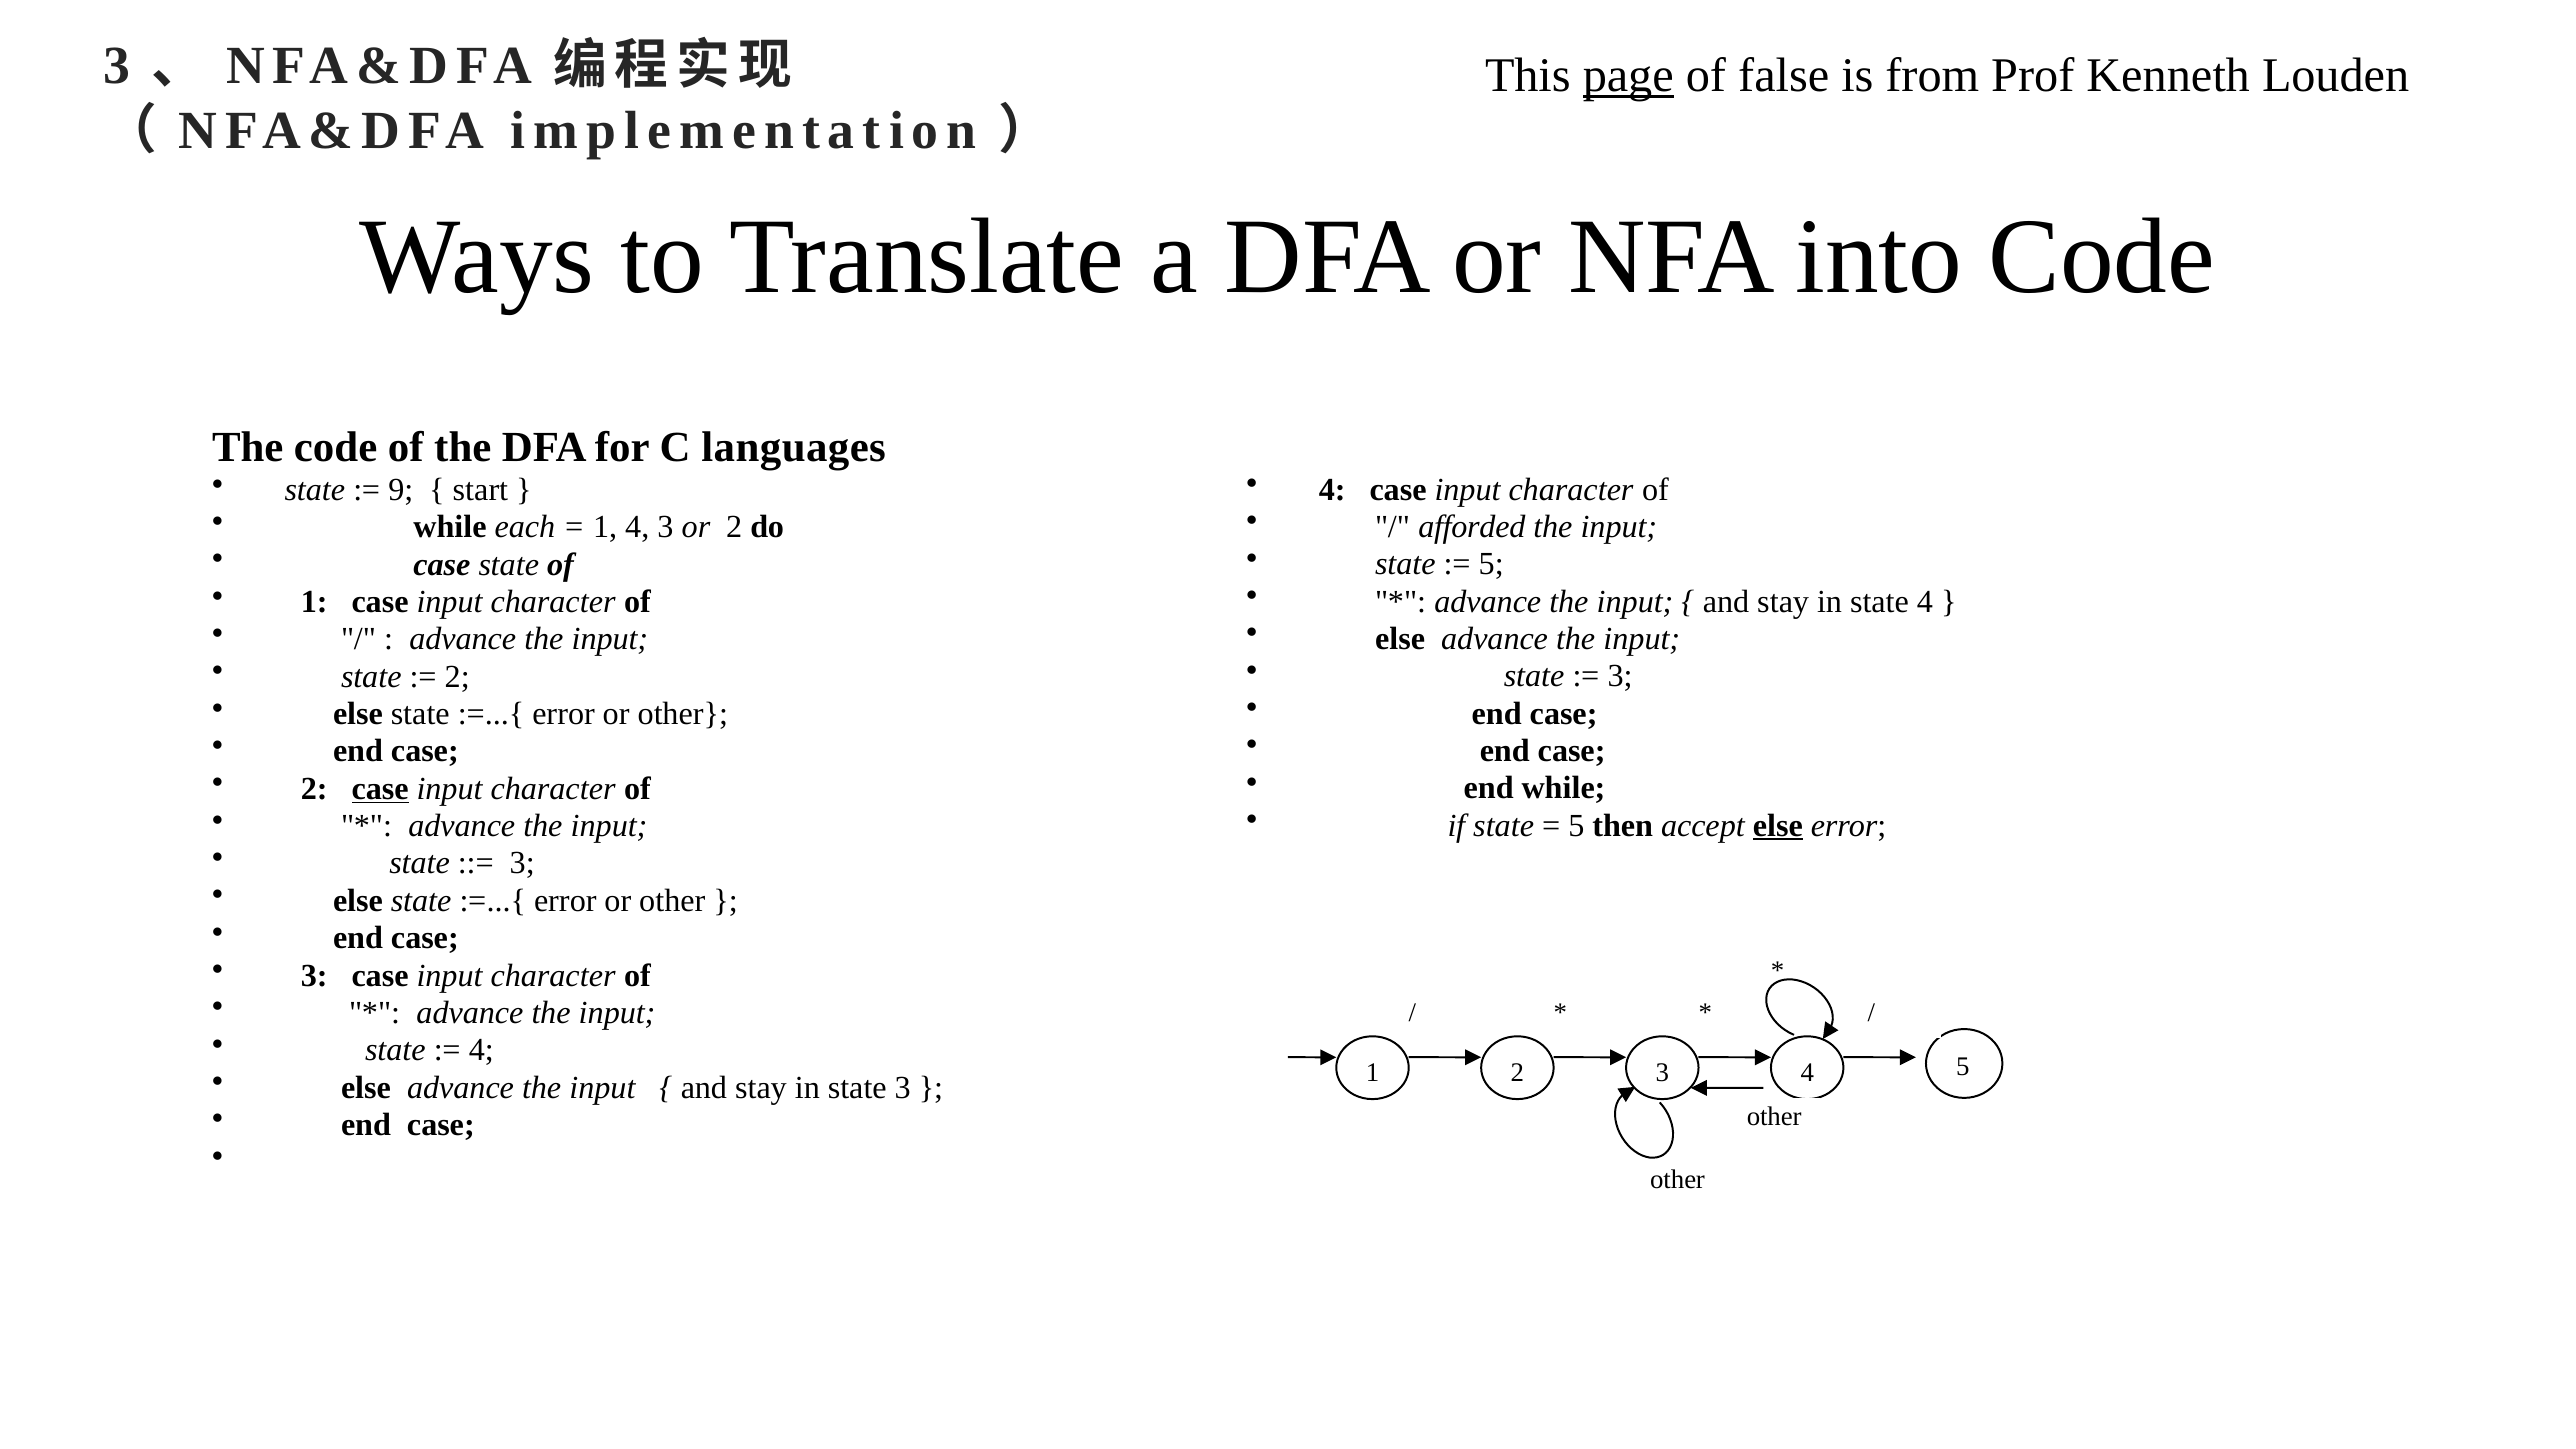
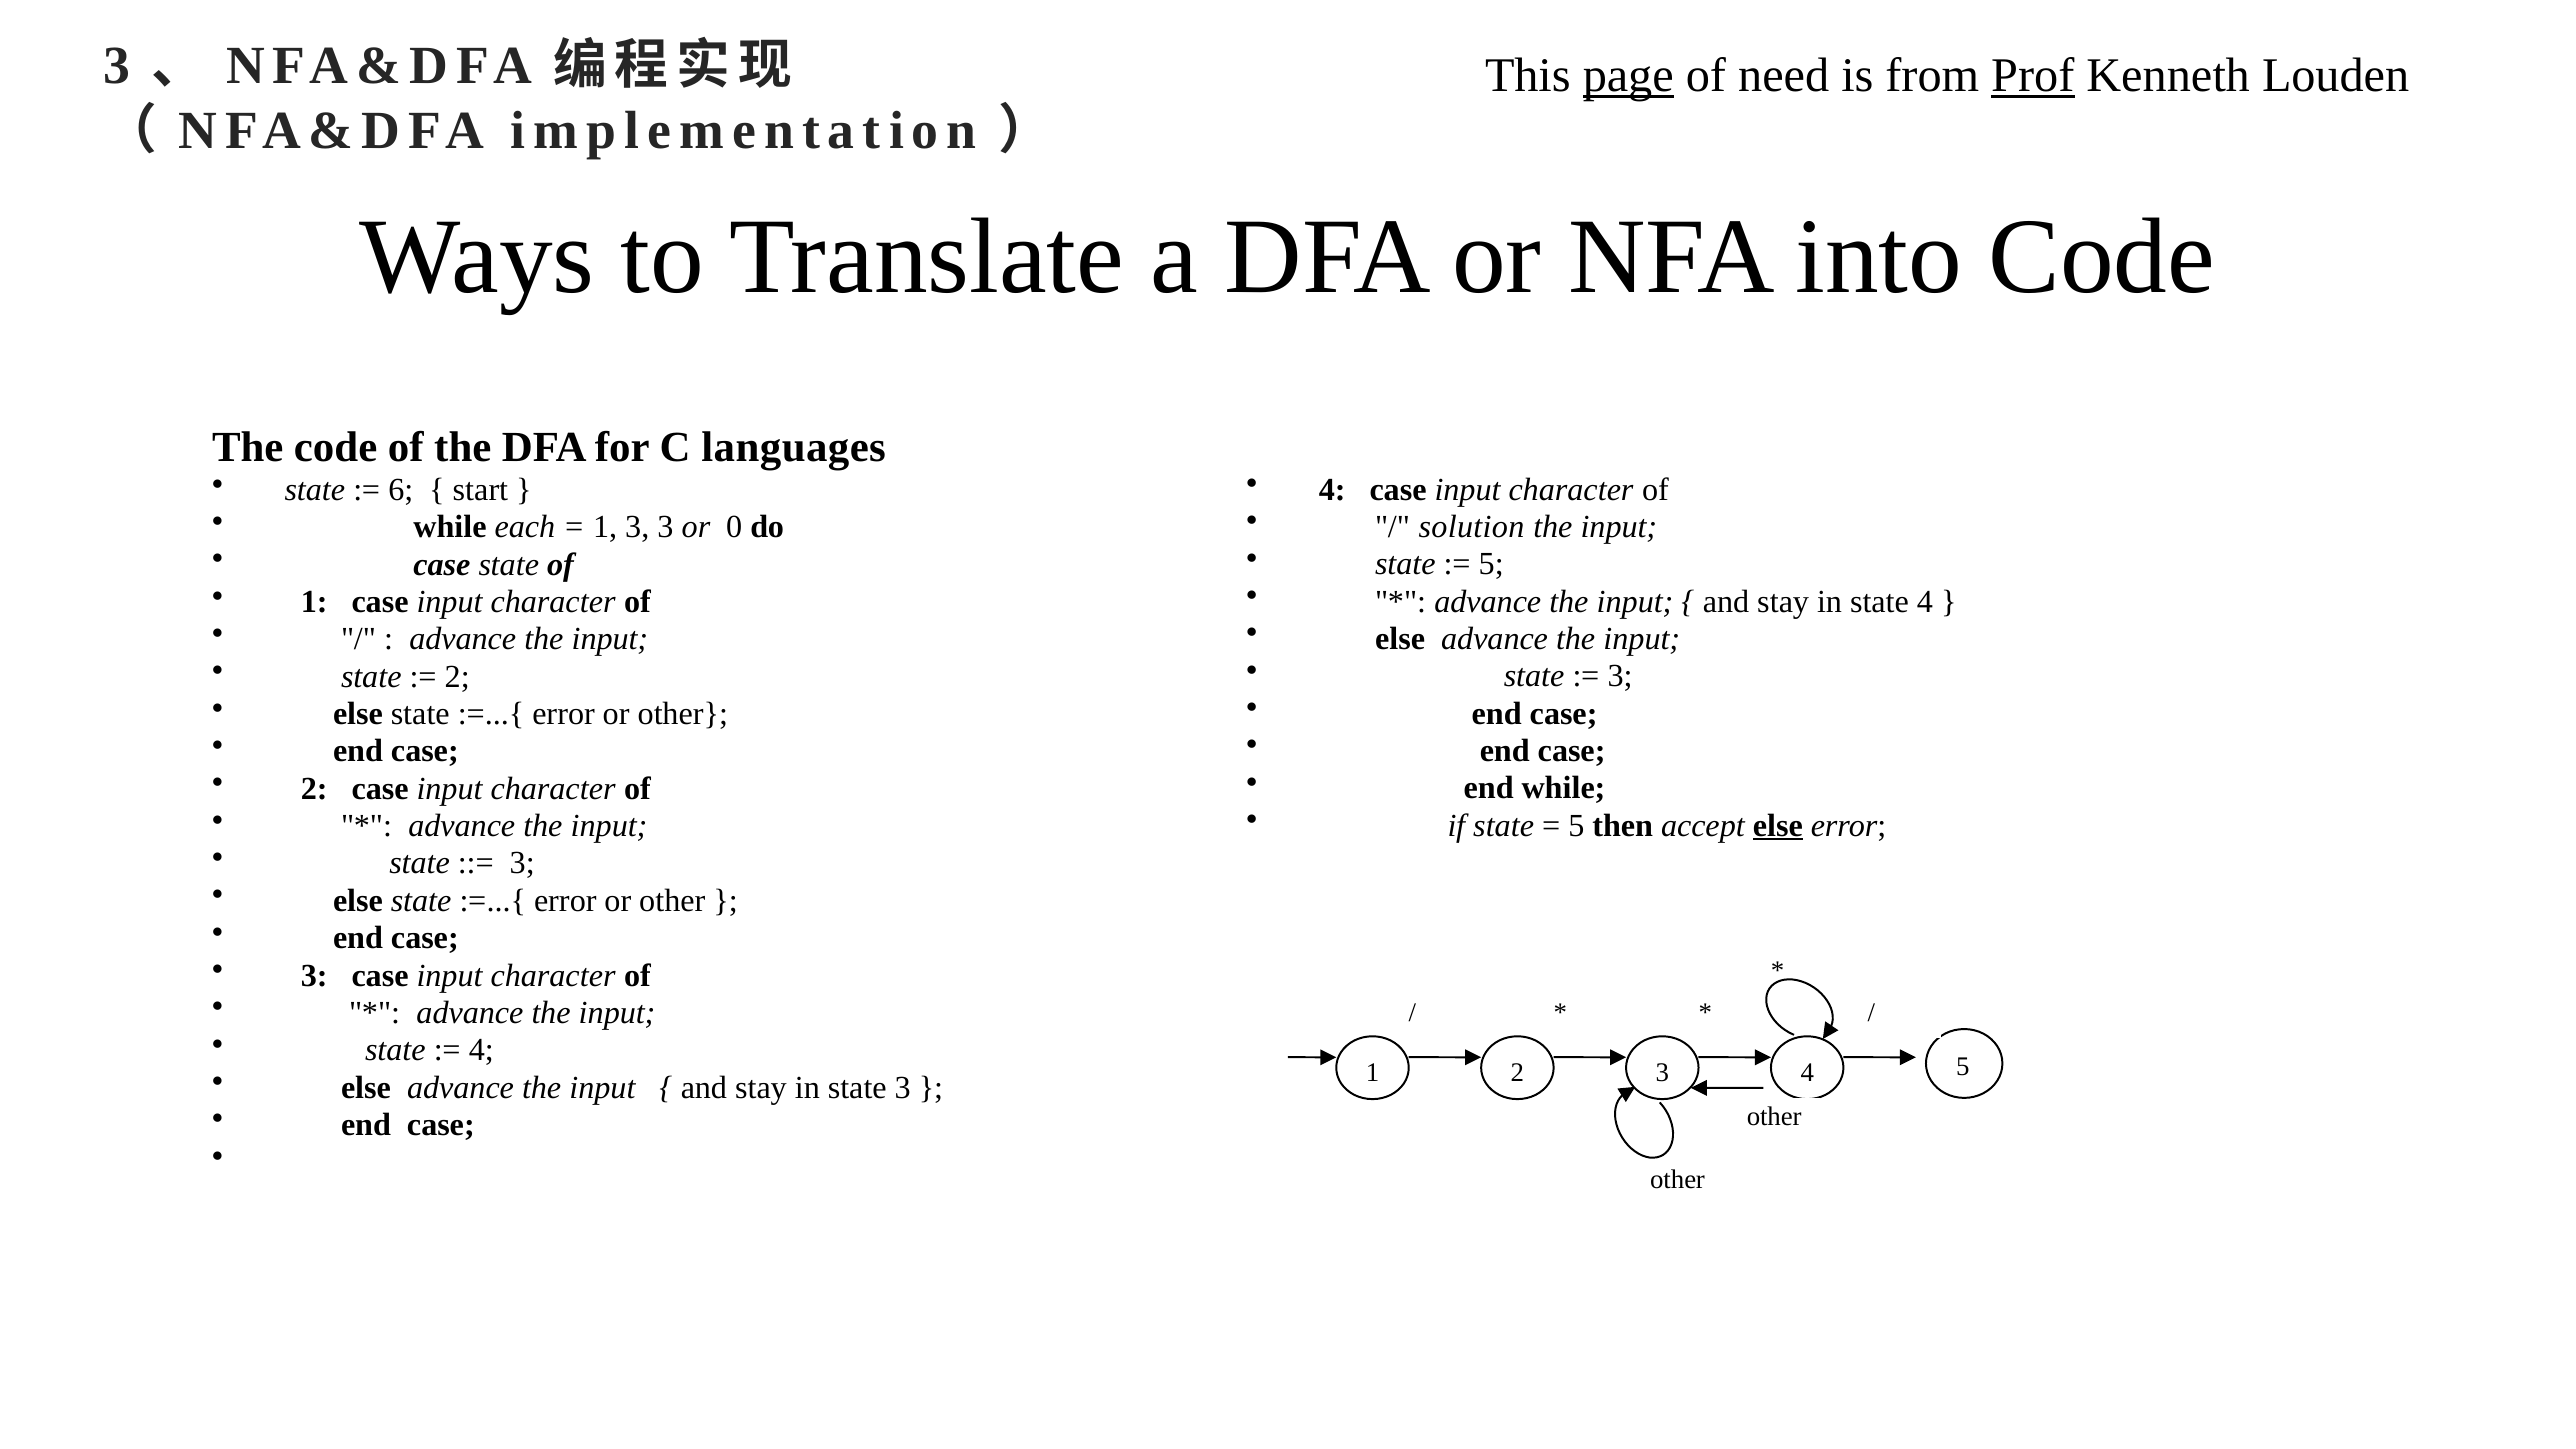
false: false -> need
Prof underline: none -> present
9: 9 -> 6
afforded: afforded -> solution
1 4: 4 -> 3
or 2: 2 -> 0
case at (380, 789) underline: present -> none
